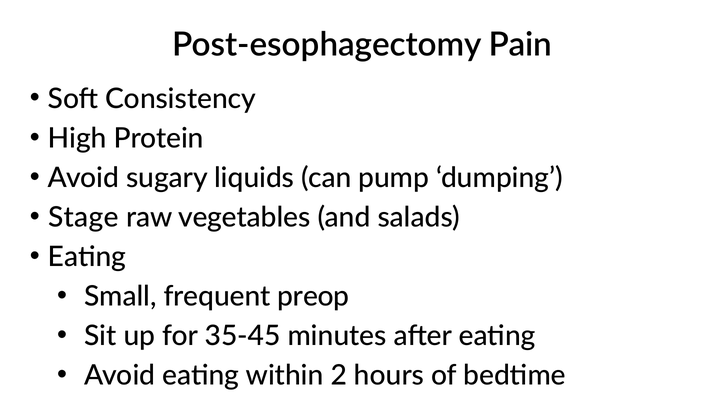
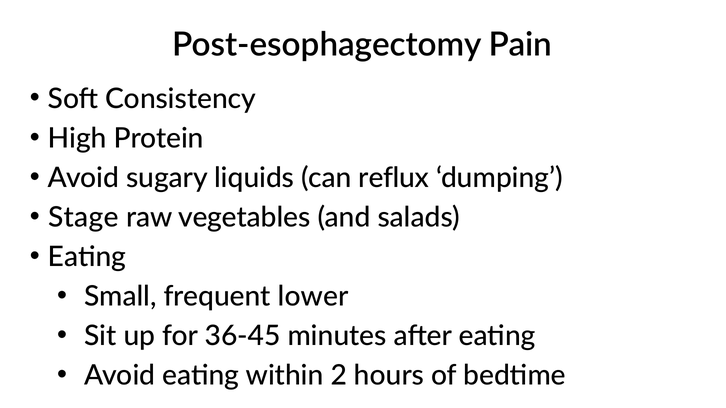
pump: pump -> reflux
preop: preop -> lower
35-45: 35-45 -> 36-45
